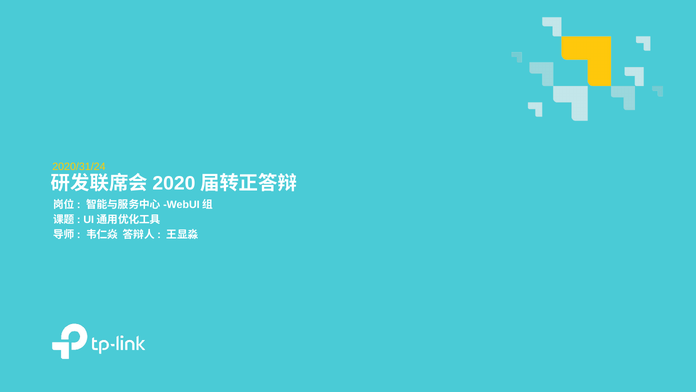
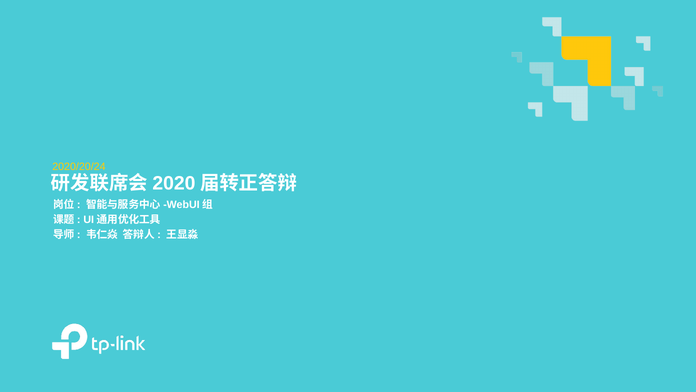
2020/31/24: 2020/31/24 -> 2020/20/24
